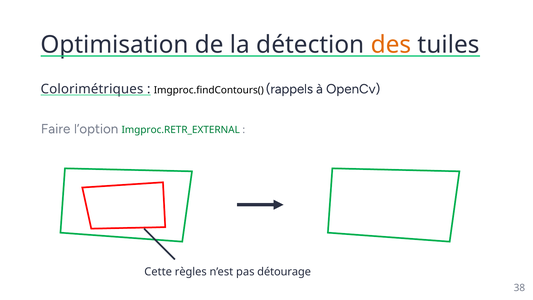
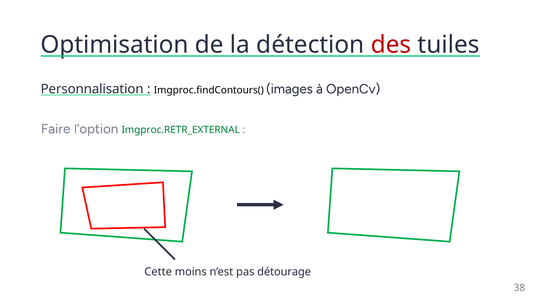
des colour: orange -> red
Colorimétriques: Colorimétriques -> Personnalisation
rappels: rappels -> images
règles: règles -> moins
